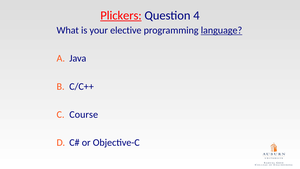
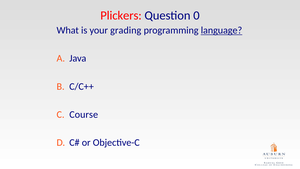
Plickers underline: present -> none
4: 4 -> 0
elective: elective -> grading
